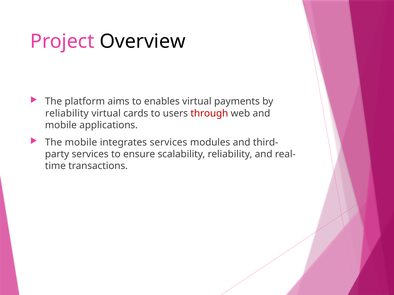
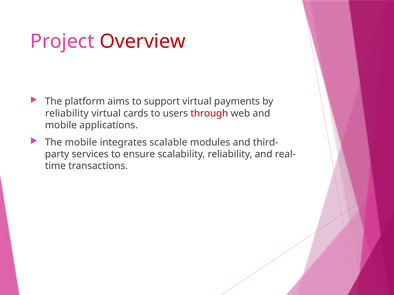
Overview colour: black -> red
enables: enables -> support
integrates services: services -> scalable
